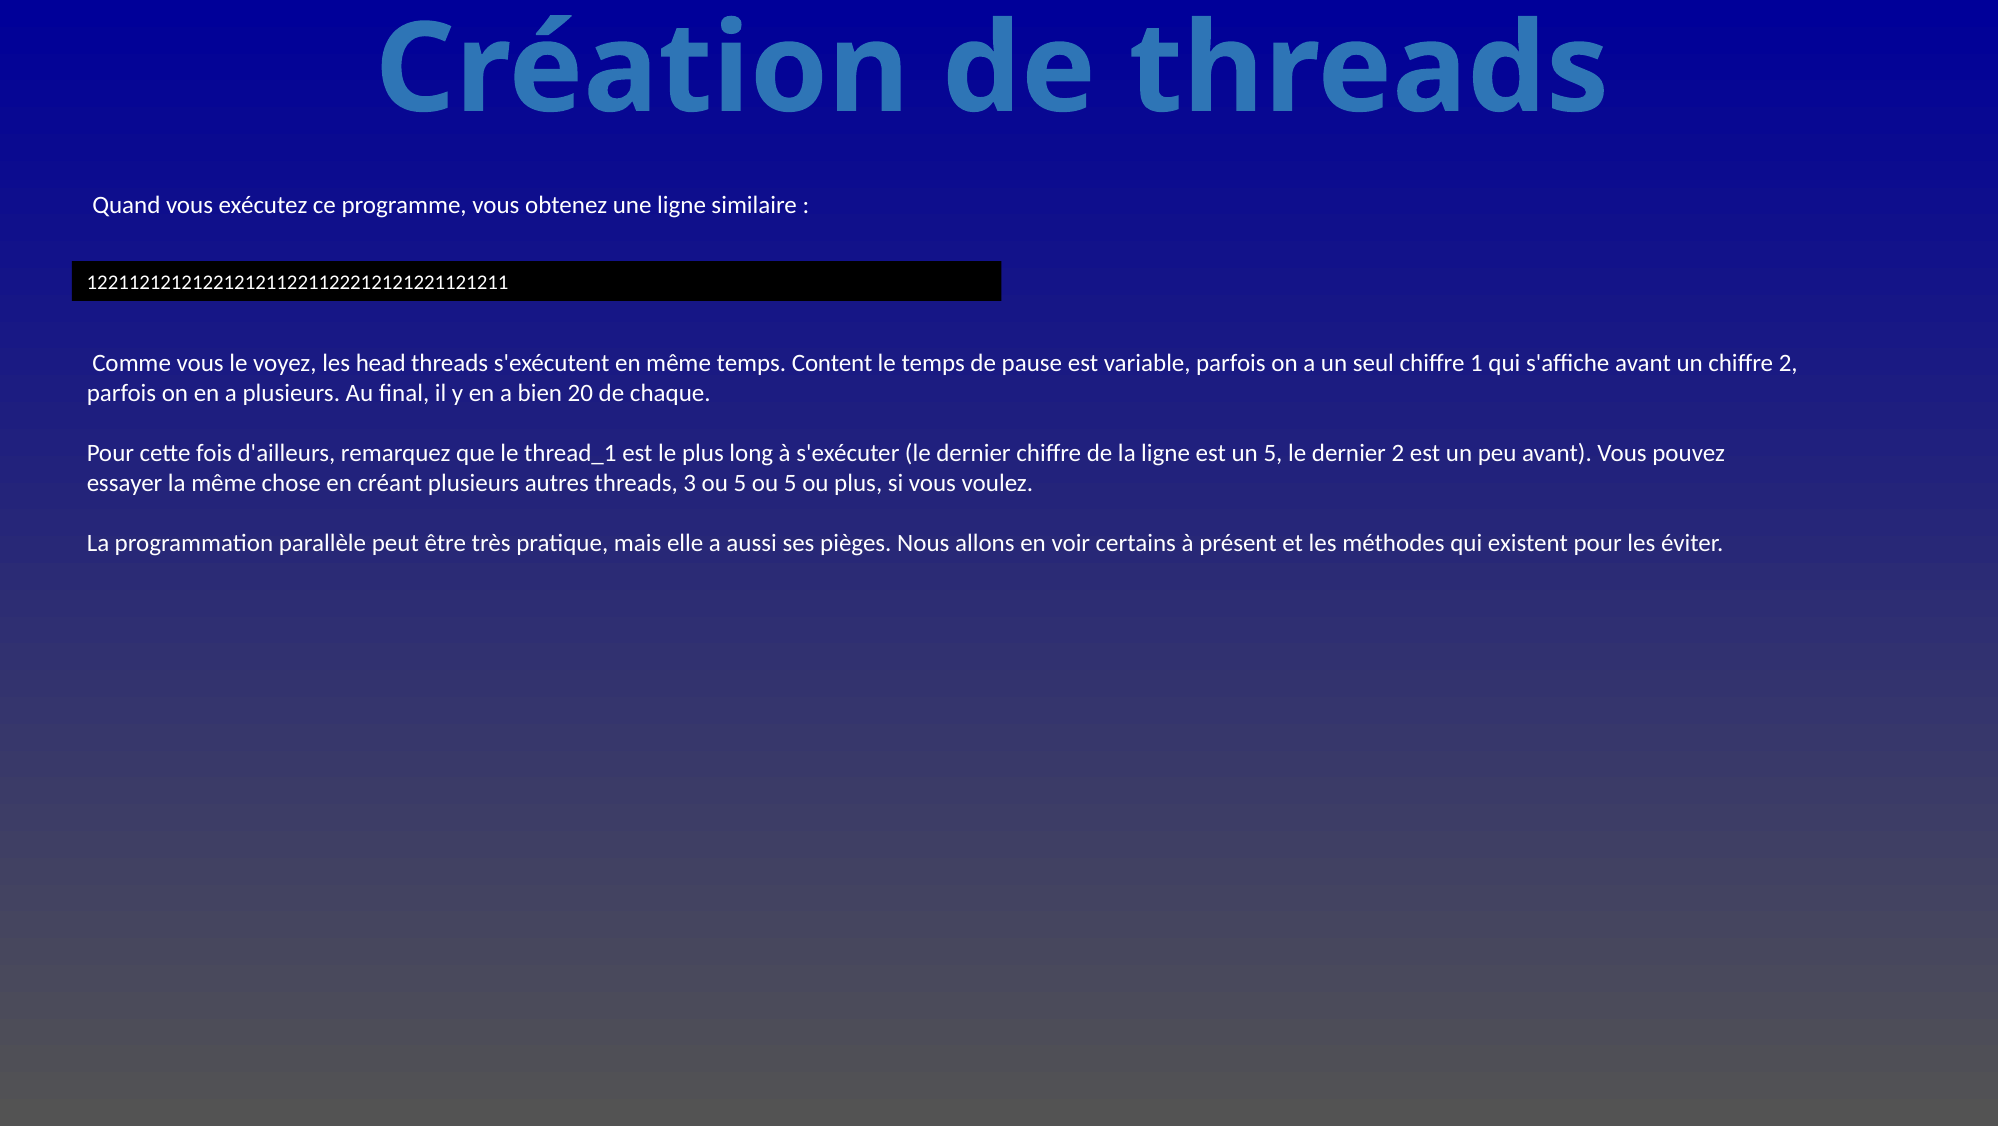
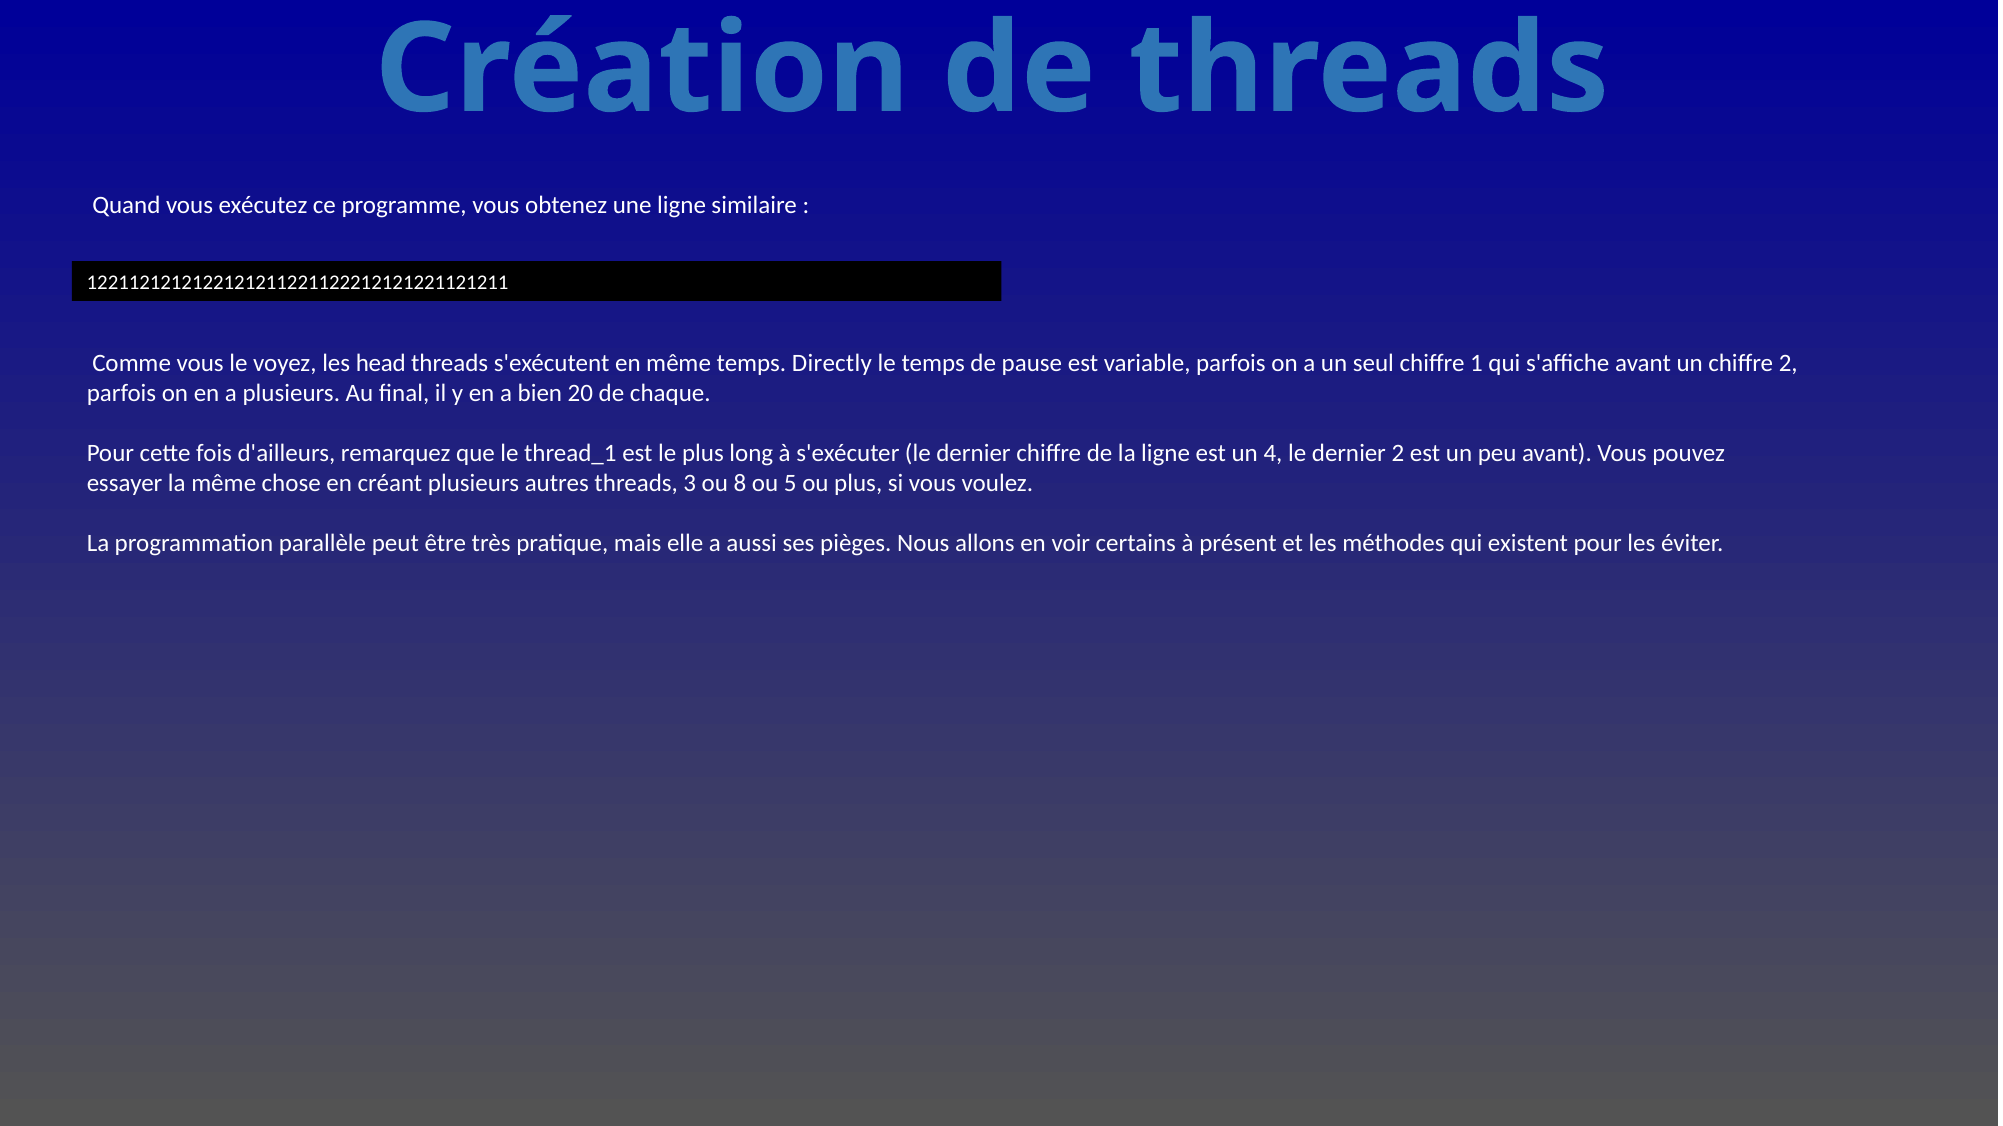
Content: Content -> Directly
un 5: 5 -> 4
3 ou 5: 5 -> 8
